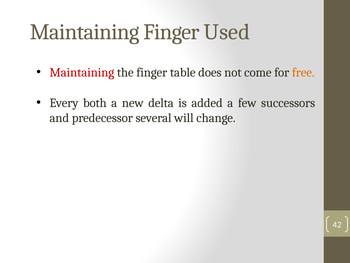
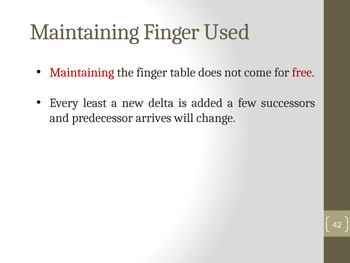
free colour: orange -> red
both: both -> least
several: several -> arrives
